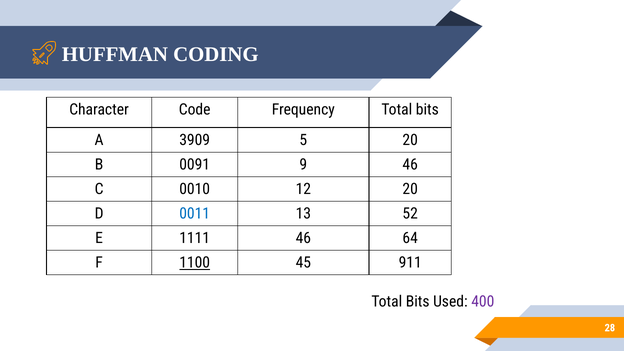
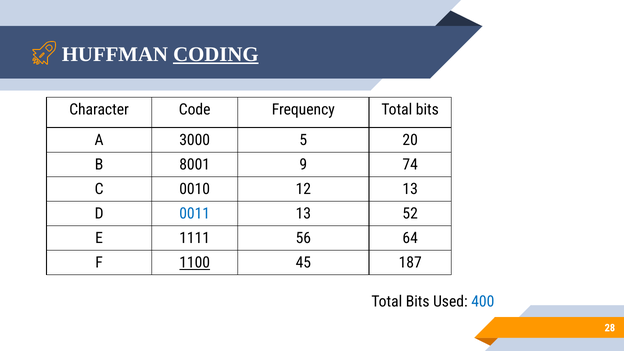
CODING underline: none -> present
3909: 3909 -> 3000
0091: 0091 -> 8001
9 46: 46 -> 74
12 20: 20 -> 13
1111 46: 46 -> 56
911: 911 -> 187
400 colour: purple -> blue
